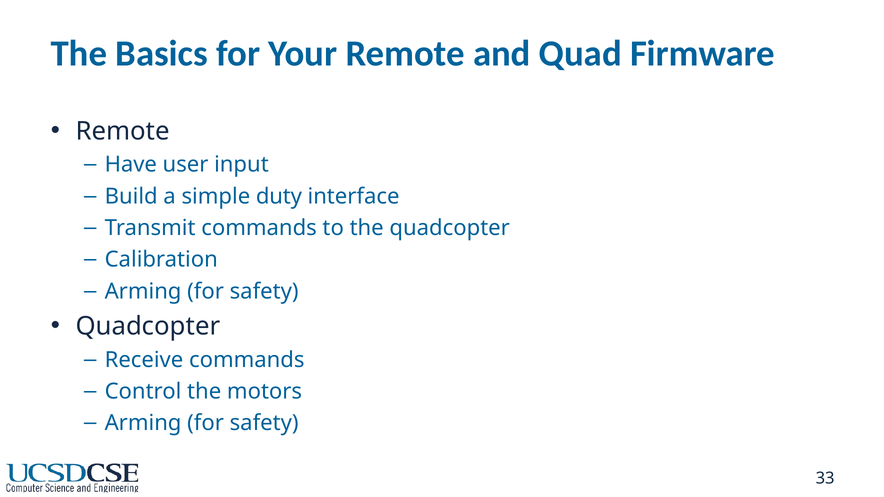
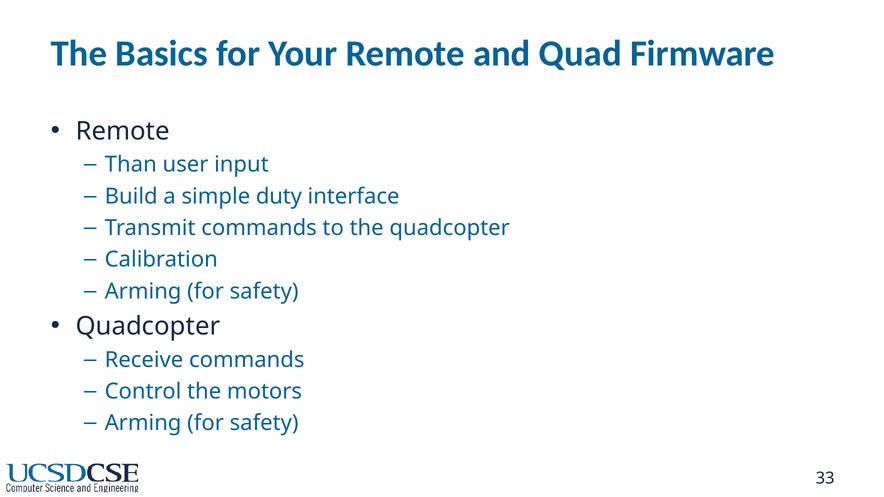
Have: Have -> Than
